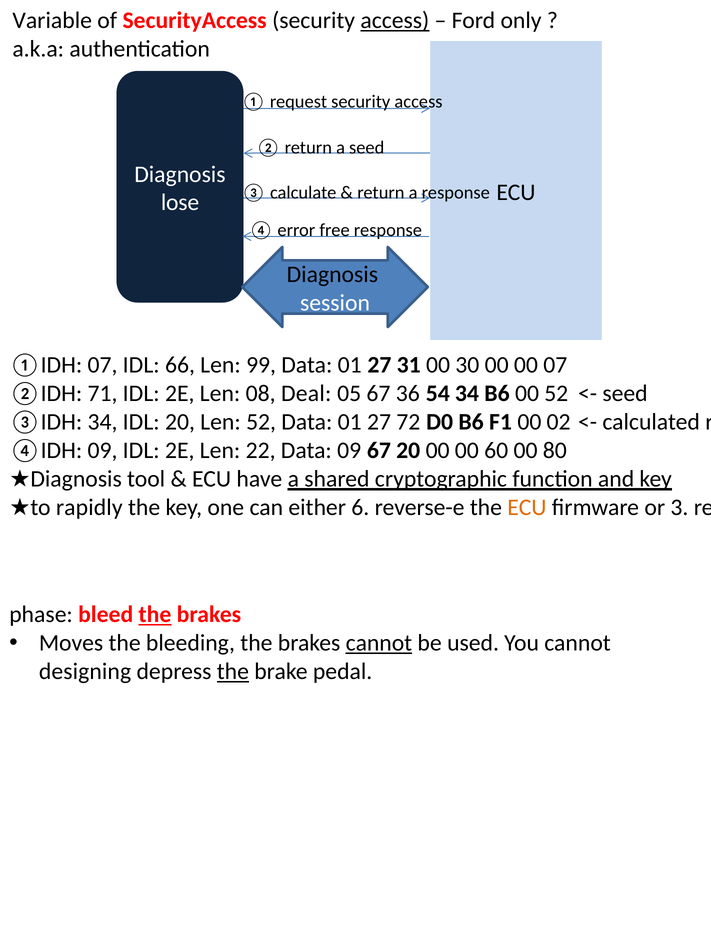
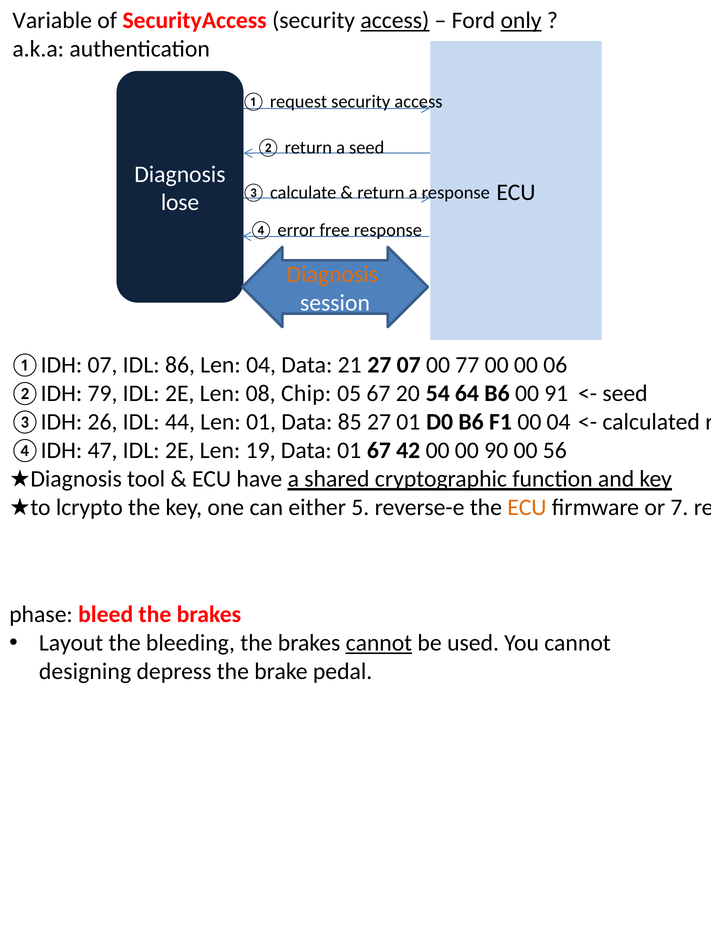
only underline: none -> present
Diagnosis at (332, 274) colour: black -> orange
66: 66 -> 86
Len 99: 99 -> 04
01 at (350, 365): 01 -> 21
27 31: 31 -> 07
30: 30 -> 77
00 07: 07 -> 06
71: 71 -> 79
Deal: Deal -> Chip
36: 36 -> 20
54 34: 34 -> 64
00 52: 52 -> 91
③IDH 34: 34 -> 26
IDL 20: 20 -> 44
Len 52: 52 -> 01
01 at (350, 421): 01 -> 85
27 72: 72 -> 01
00 02: 02 -> 04
④IDH 09: 09 -> 47
22: 22 -> 19
Data 09: 09 -> 01
67 20: 20 -> 42
60: 60 -> 90
80: 80 -> 56
rapidly: rapidly -> lcrypto
6: 6 -> 5
3: 3 -> 7
the at (155, 614) underline: present -> none
Moves: Moves -> Layout
the at (233, 671) underline: present -> none
